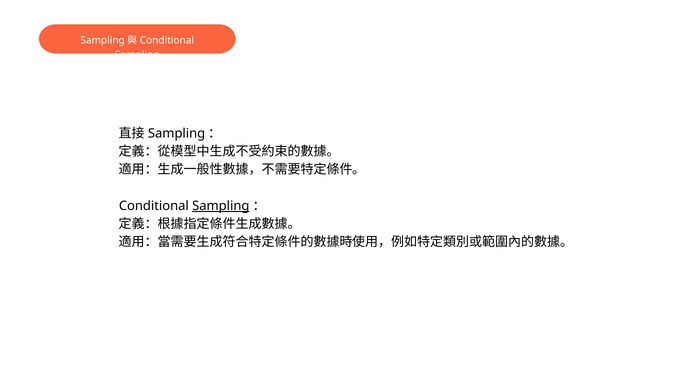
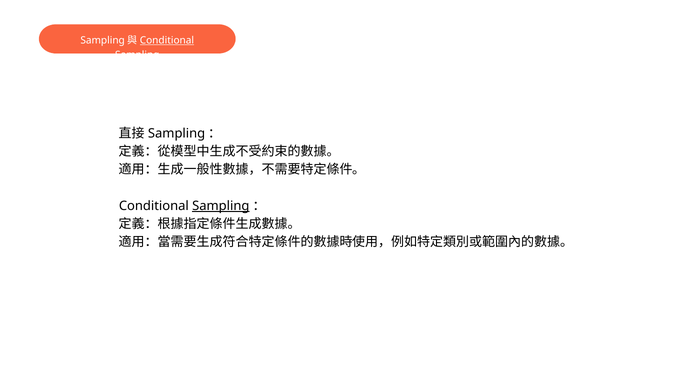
Conditional at (167, 41) underline: none -> present
